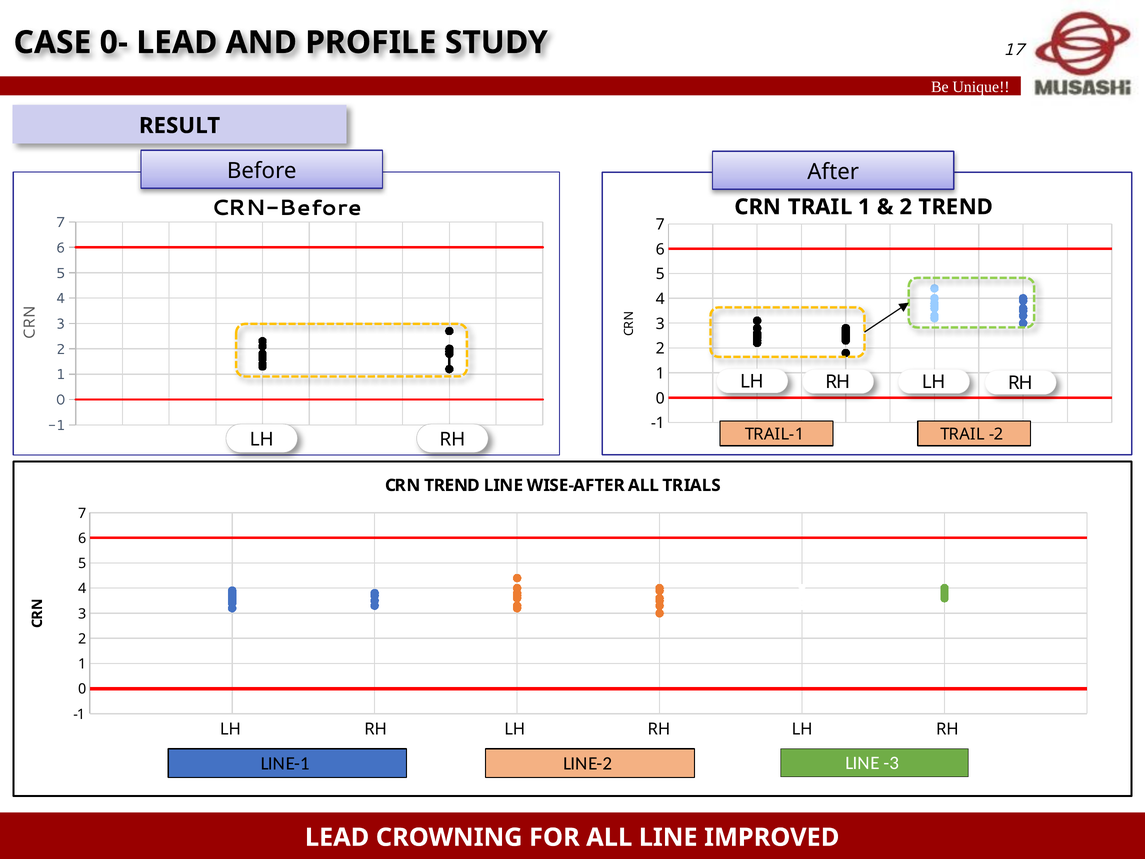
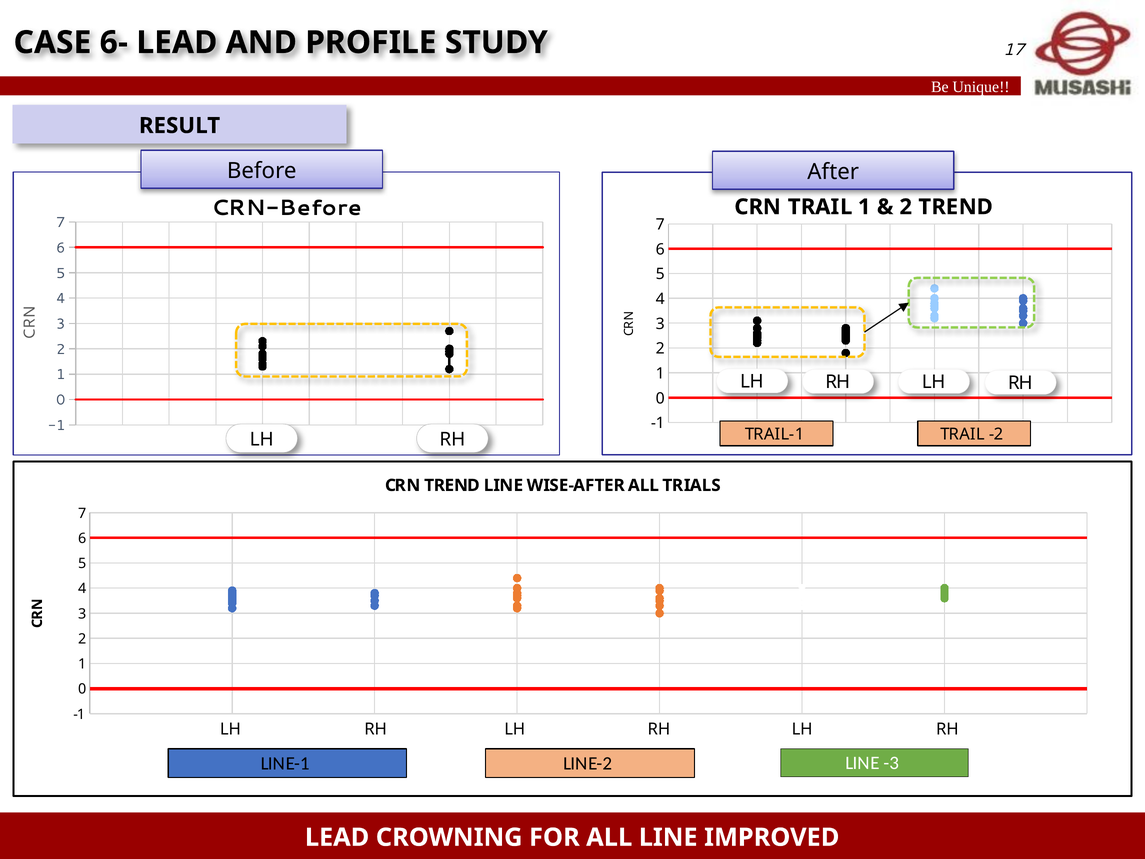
0-: 0- -> 6-
